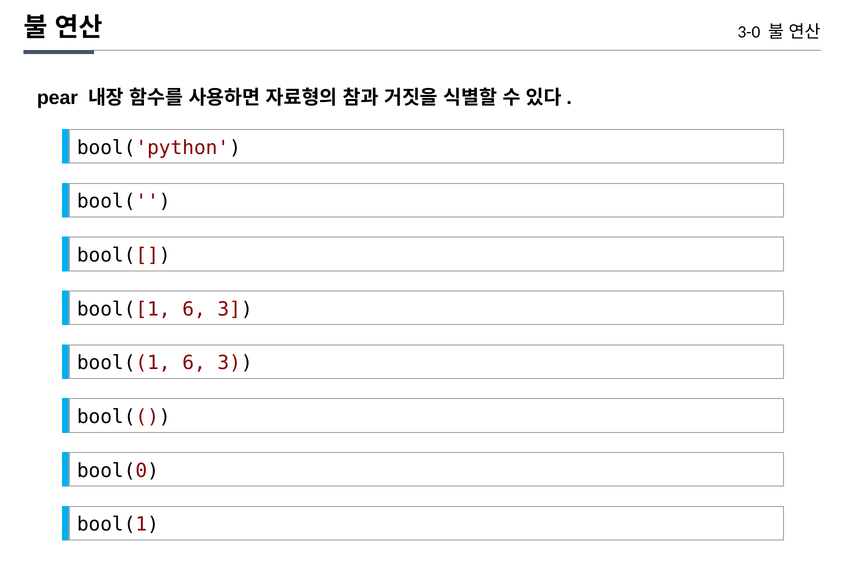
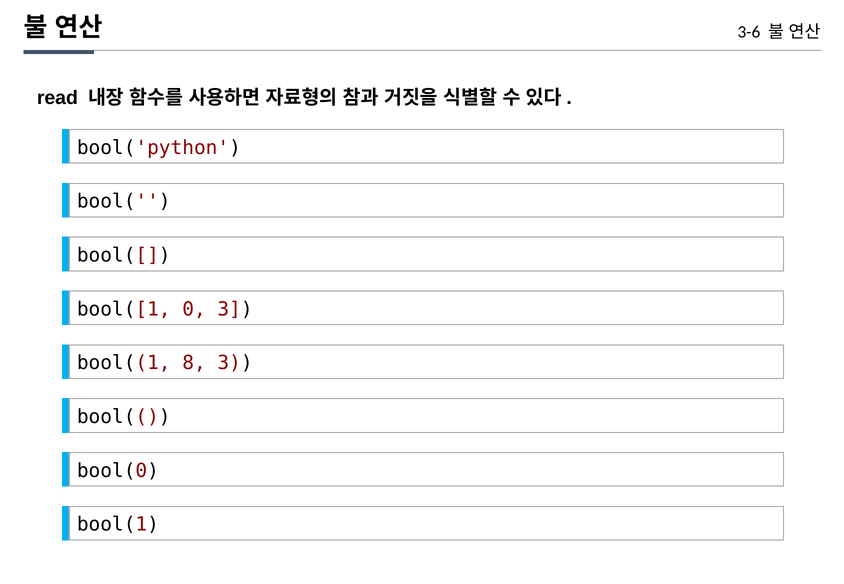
3-0: 3-0 -> 3-6
pear: pear -> read
bool([1 6: 6 -> 0
bool((1 6: 6 -> 8
